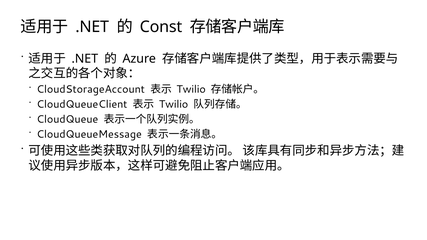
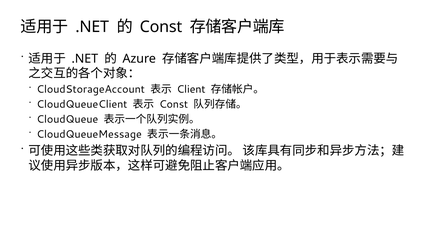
Twilio at (191, 89): Twilio -> Client
Twilio at (174, 104): Twilio -> Const
